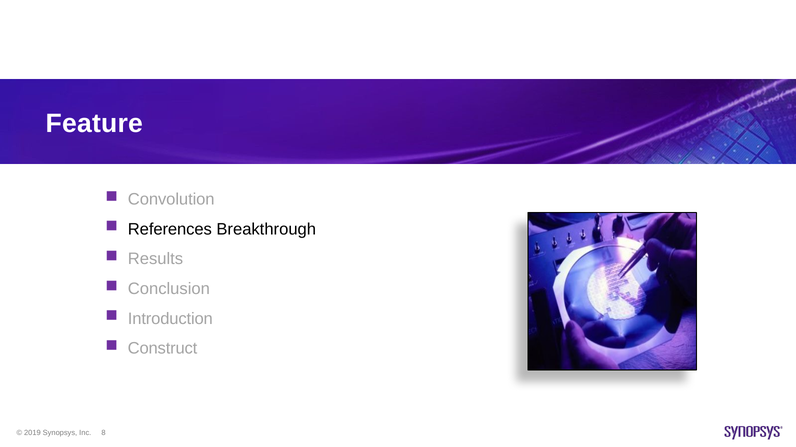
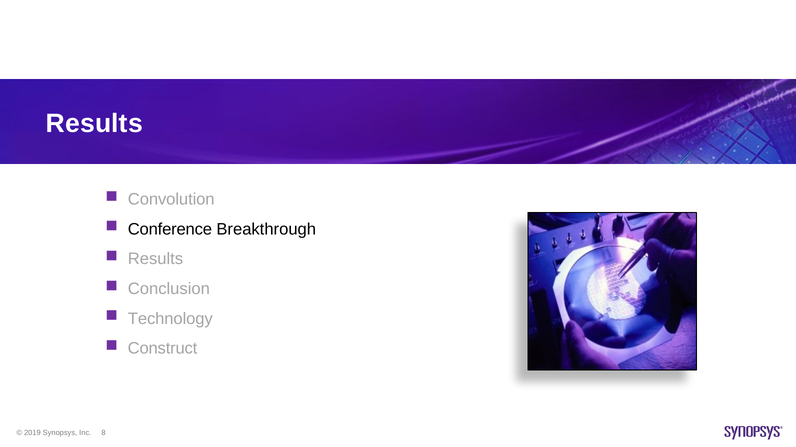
Feature at (94, 124): Feature -> Results
References: References -> Conference
Introduction: Introduction -> Technology
